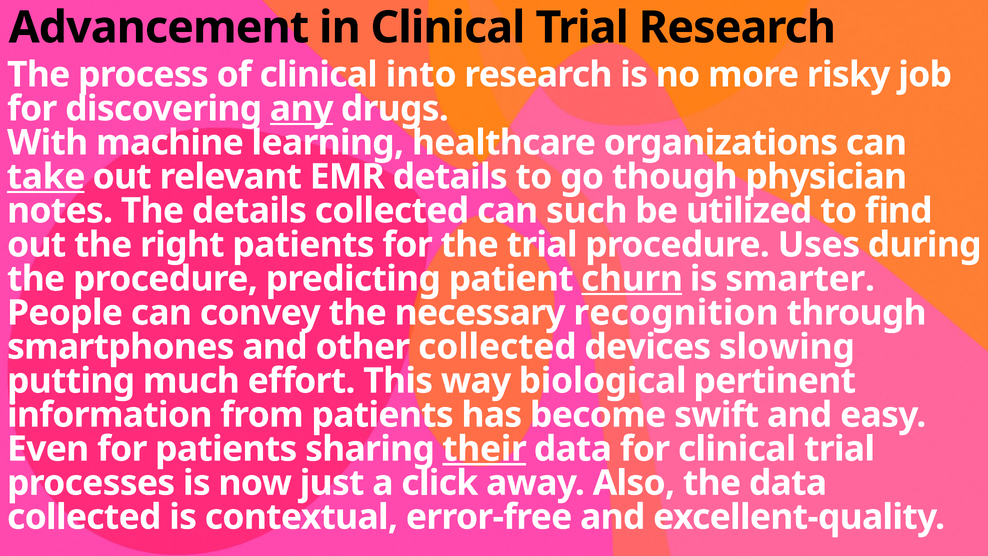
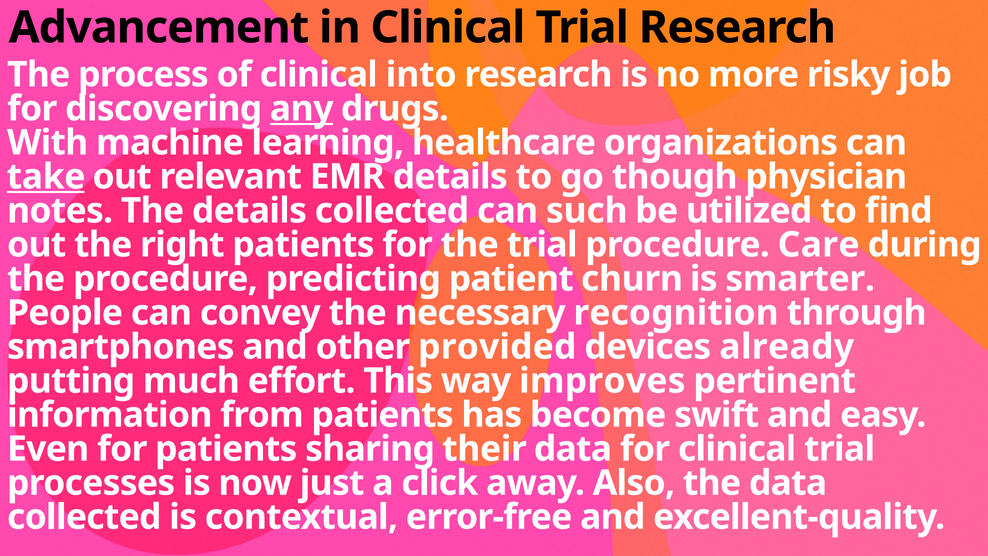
Uses: Uses -> Care
churn underline: present -> none
other collected: collected -> provided
slowing: slowing -> already
biological: biological -> improves
their underline: present -> none
